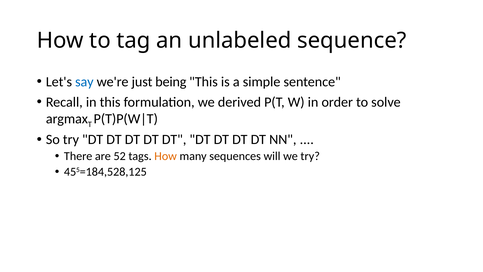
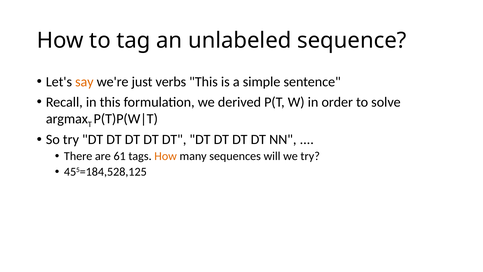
say colour: blue -> orange
being: being -> verbs
52: 52 -> 61
